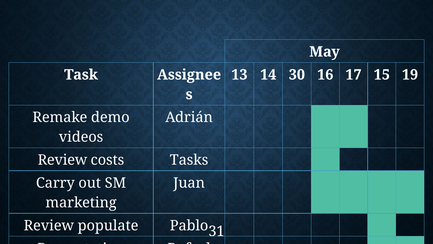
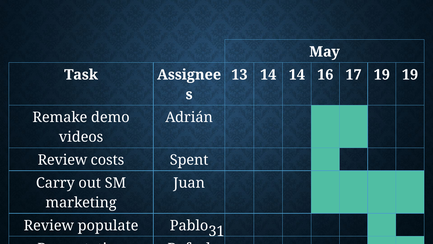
14 30: 30 -> 14
17 15: 15 -> 19
Tasks: Tasks -> Spent
